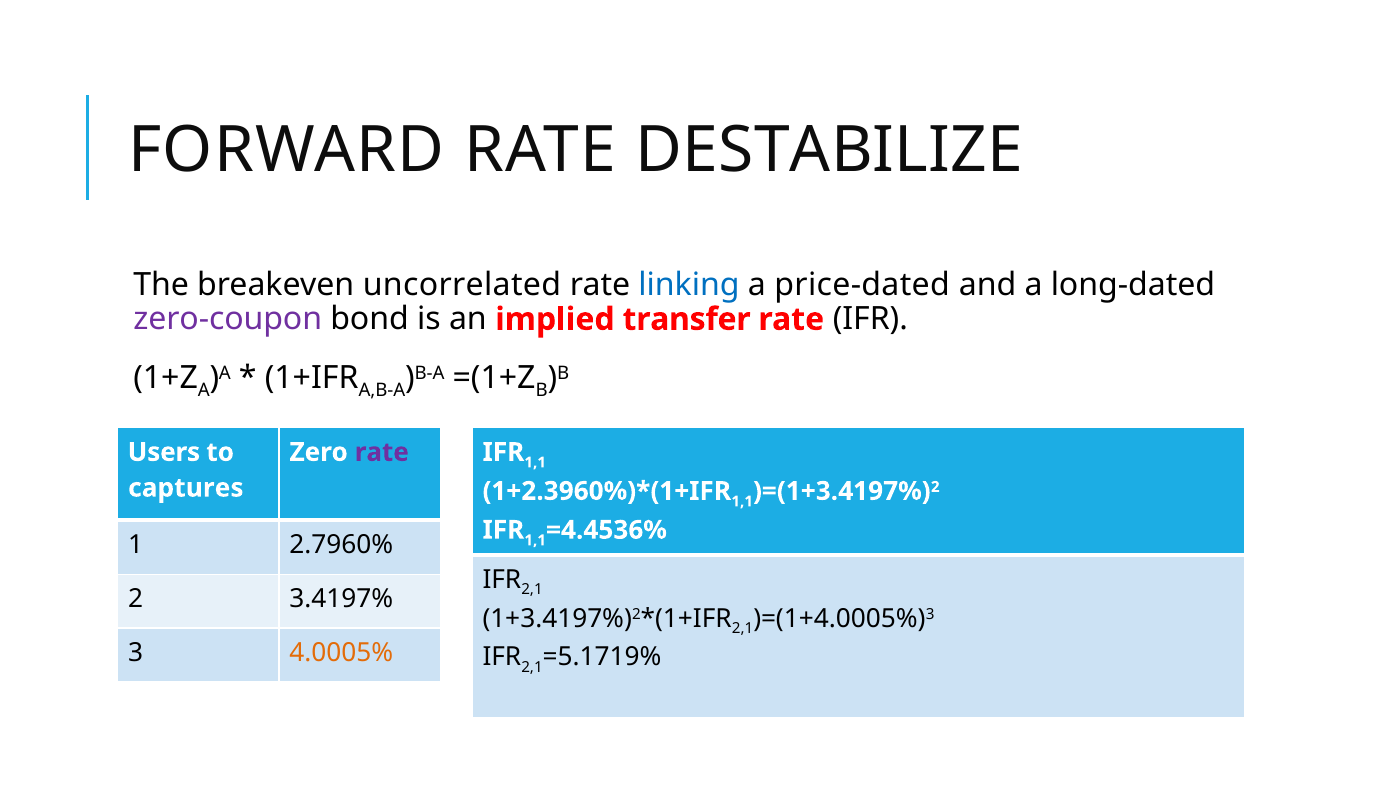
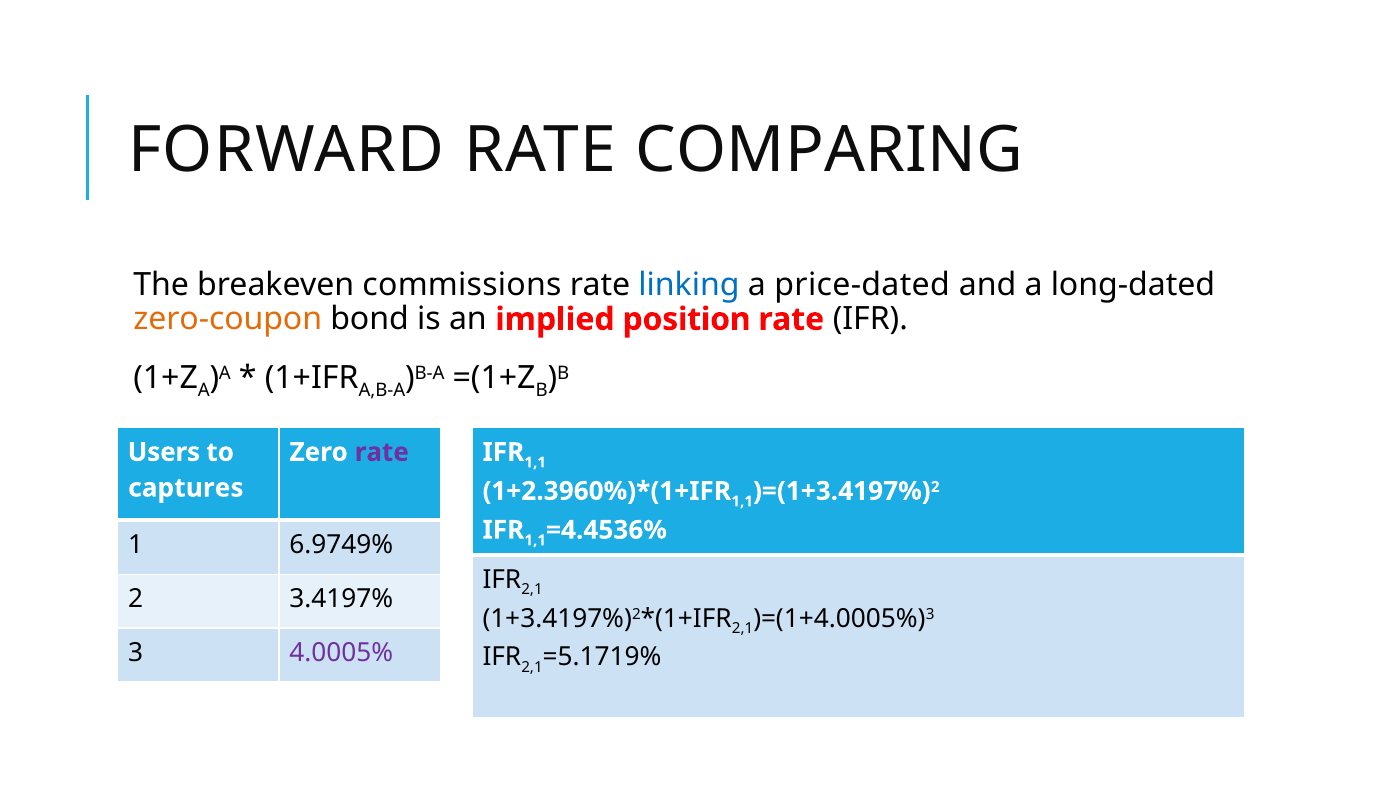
DESTABILIZE: DESTABILIZE -> COMPARING
uncorrelated: uncorrelated -> commissions
zero-coupon colour: purple -> orange
transfer: transfer -> position
2.7960%: 2.7960% -> 6.9749%
4.0005% colour: orange -> purple
